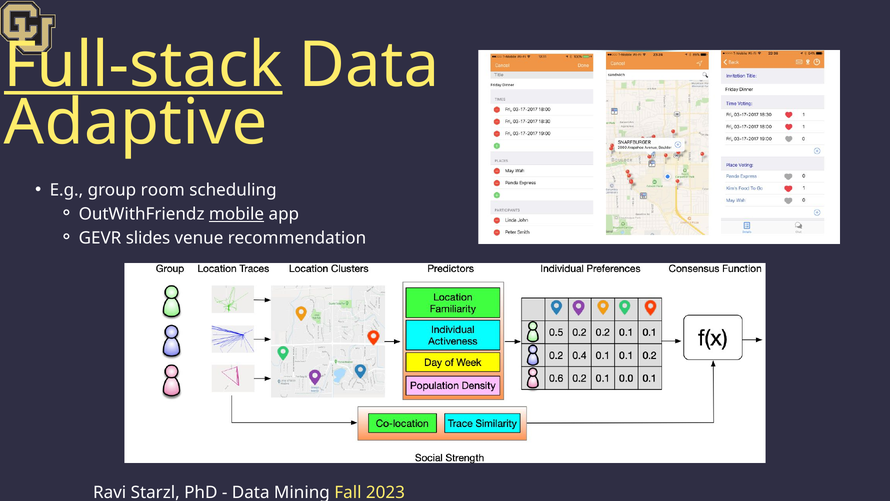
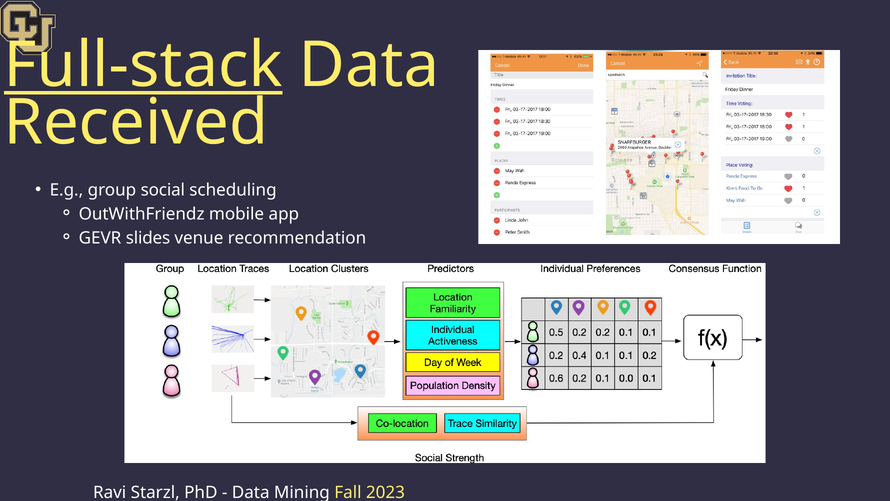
Adaptive: Adaptive -> Received
room: room -> social
mobile underline: present -> none
